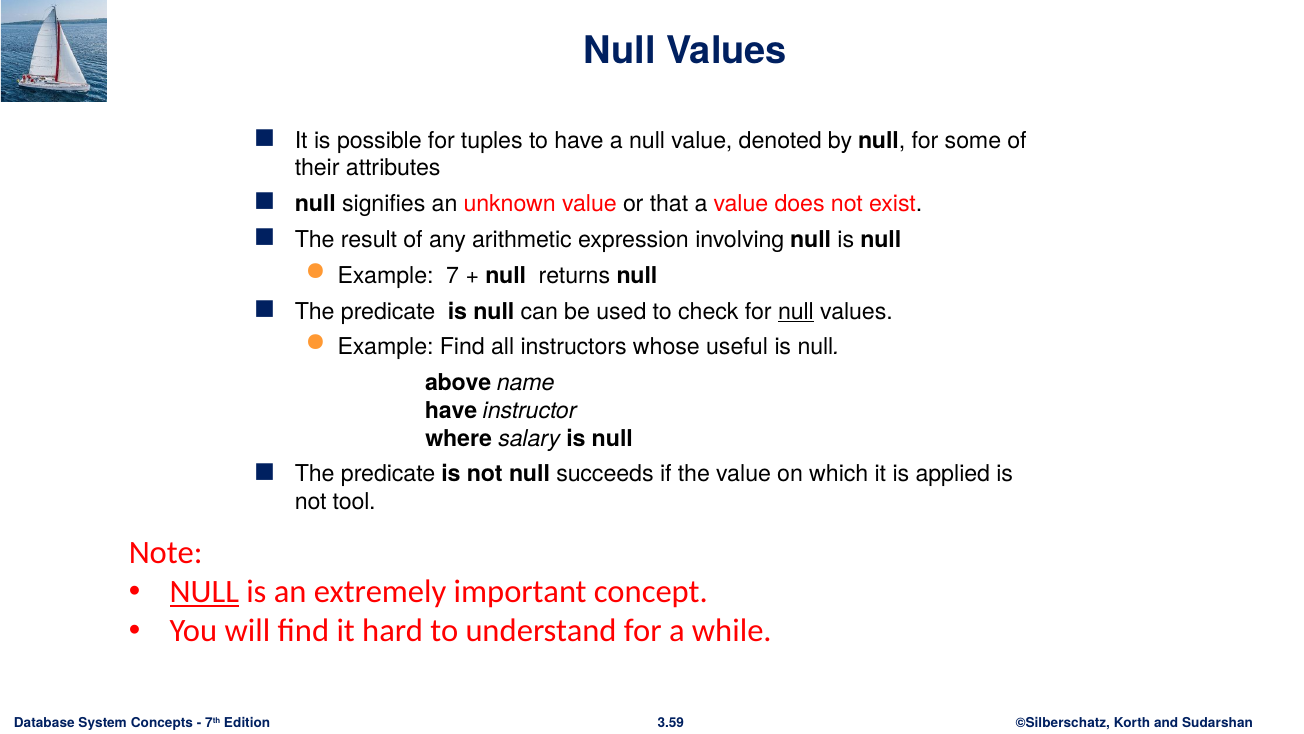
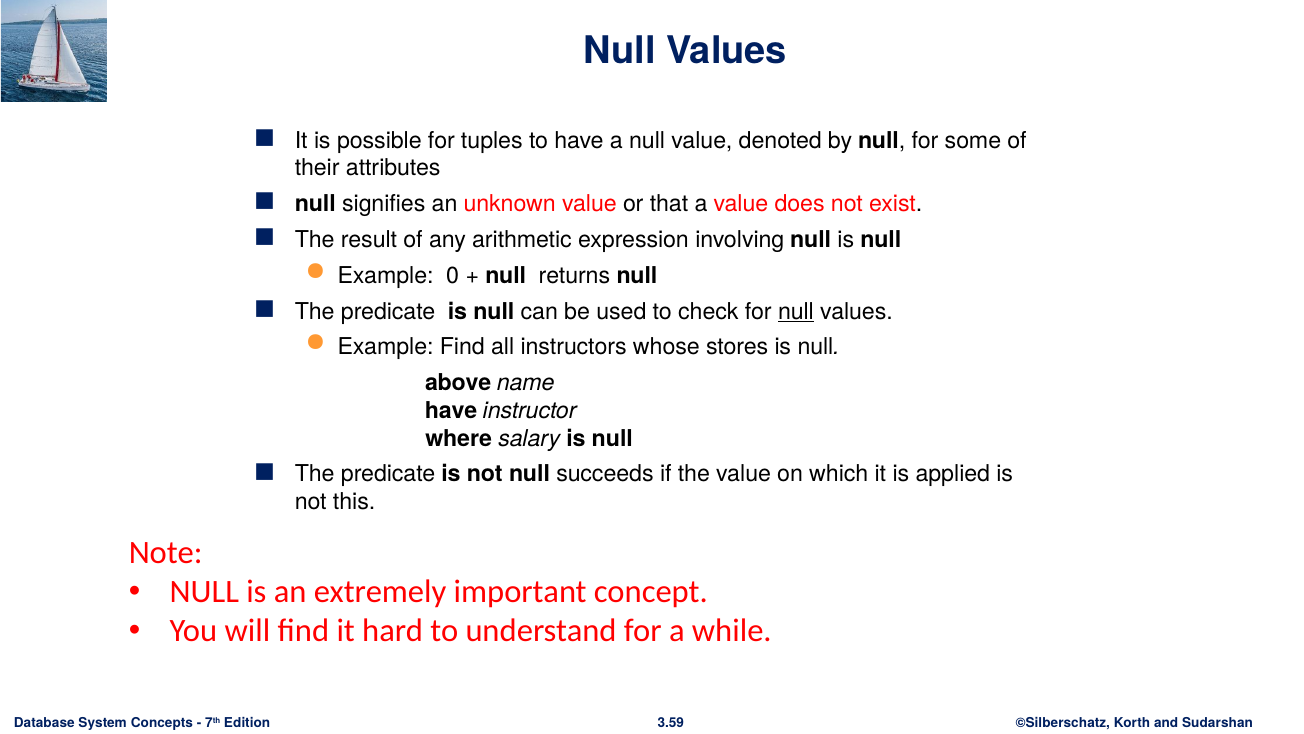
7: 7 -> 0
useful: useful -> stores
tool: tool -> this
NULL at (204, 592) underline: present -> none
